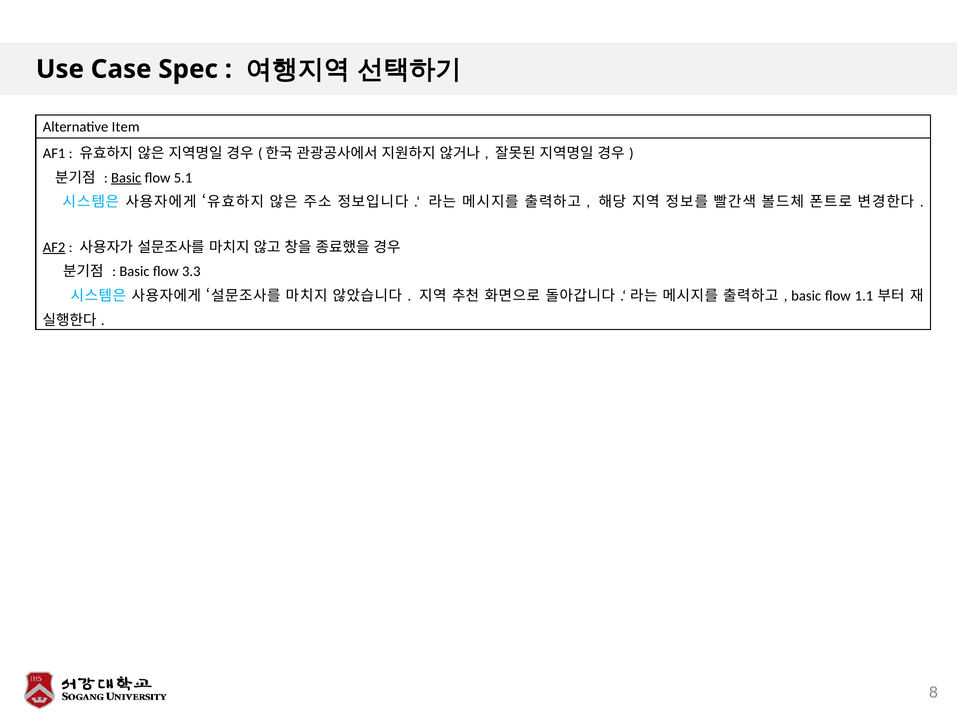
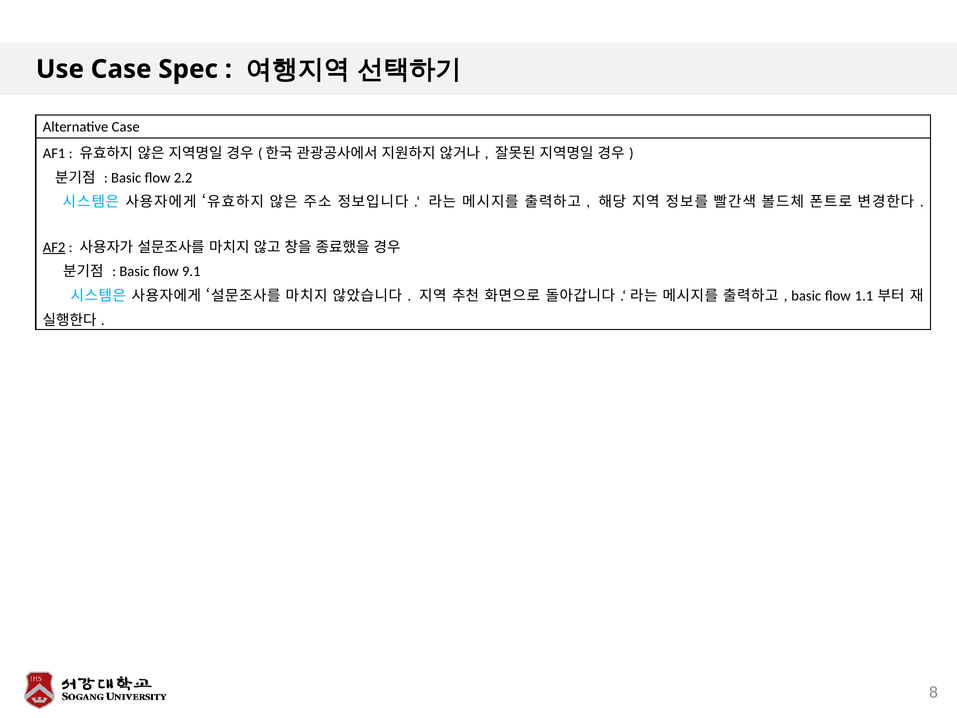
Alternative Item: Item -> Case
Basic at (126, 178) underline: present -> none
5.1: 5.1 -> 2.2
3.3: 3.3 -> 9.1
